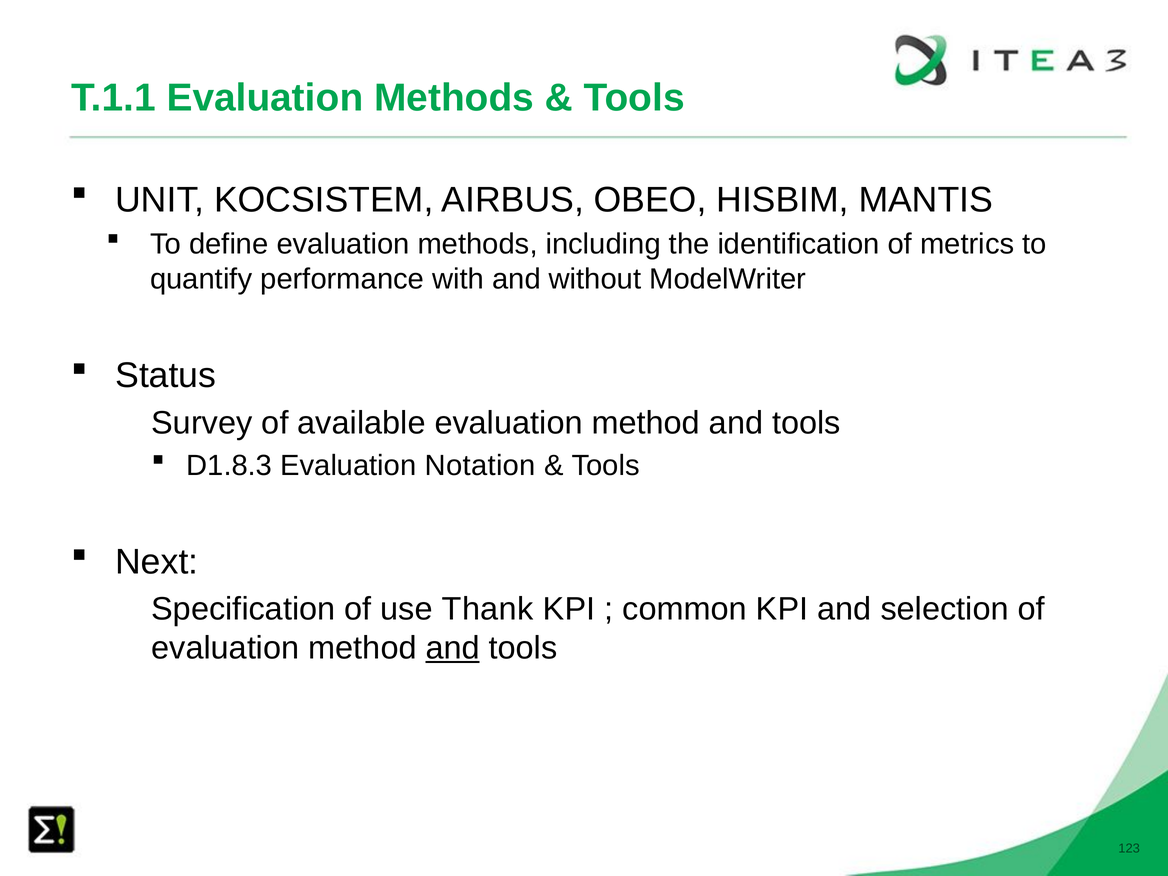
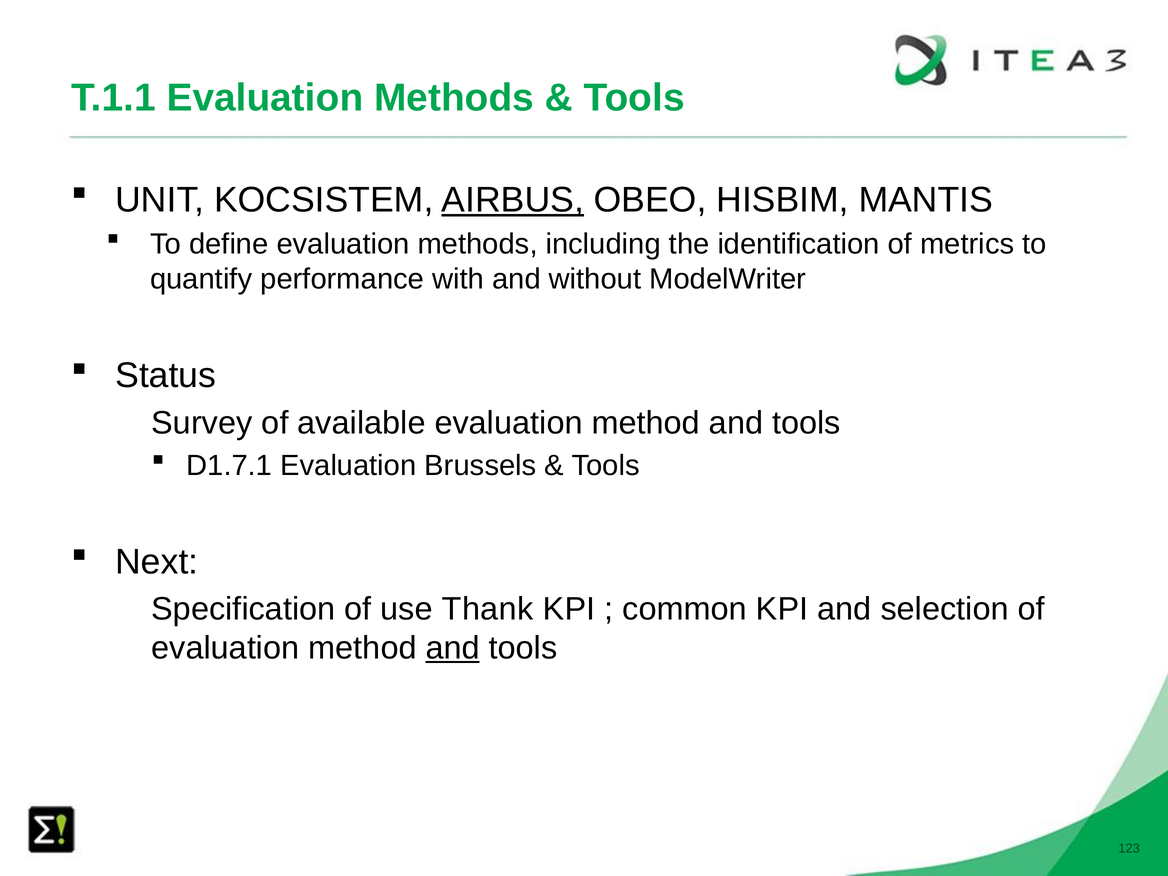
AIRBUS underline: none -> present
D1.8.3: D1.8.3 -> D1.7.1
Notation: Notation -> Brussels
